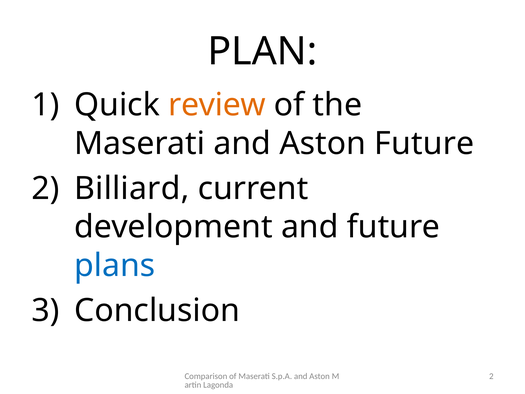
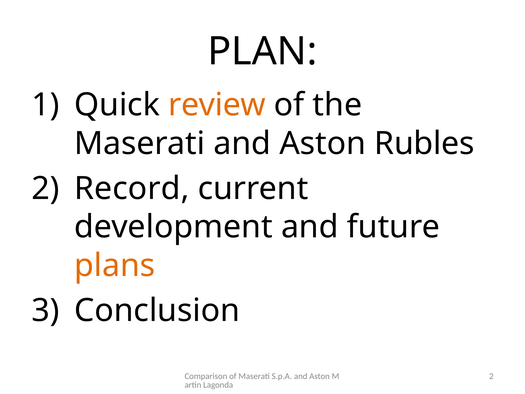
Aston Future: Future -> Rubles
Billiard: Billiard -> Record
plans colour: blue -> orange
